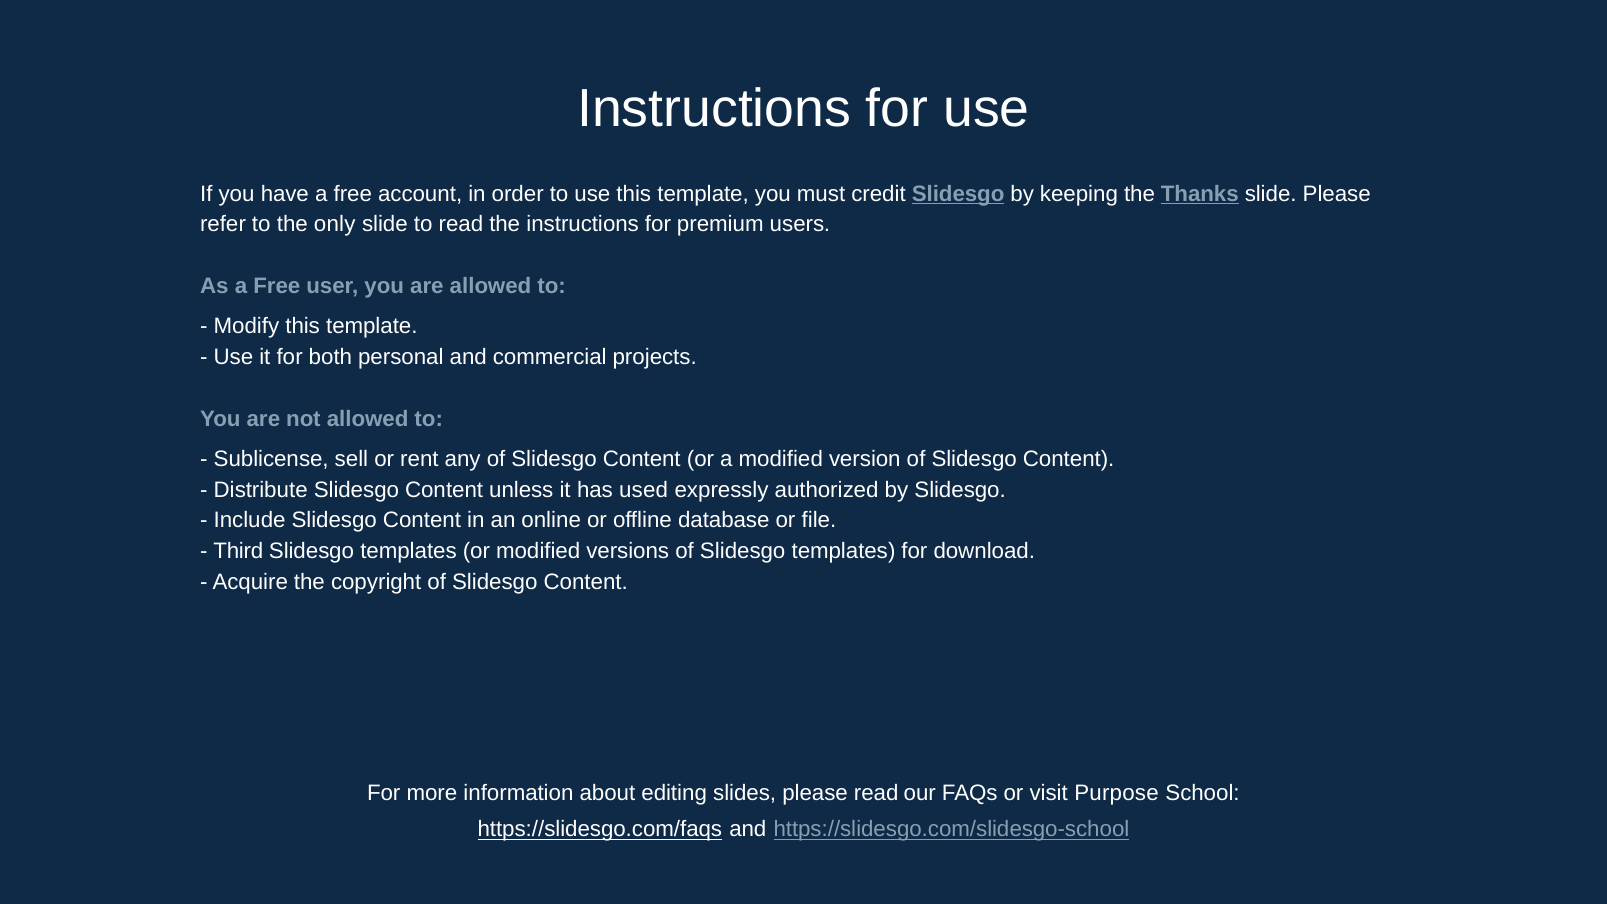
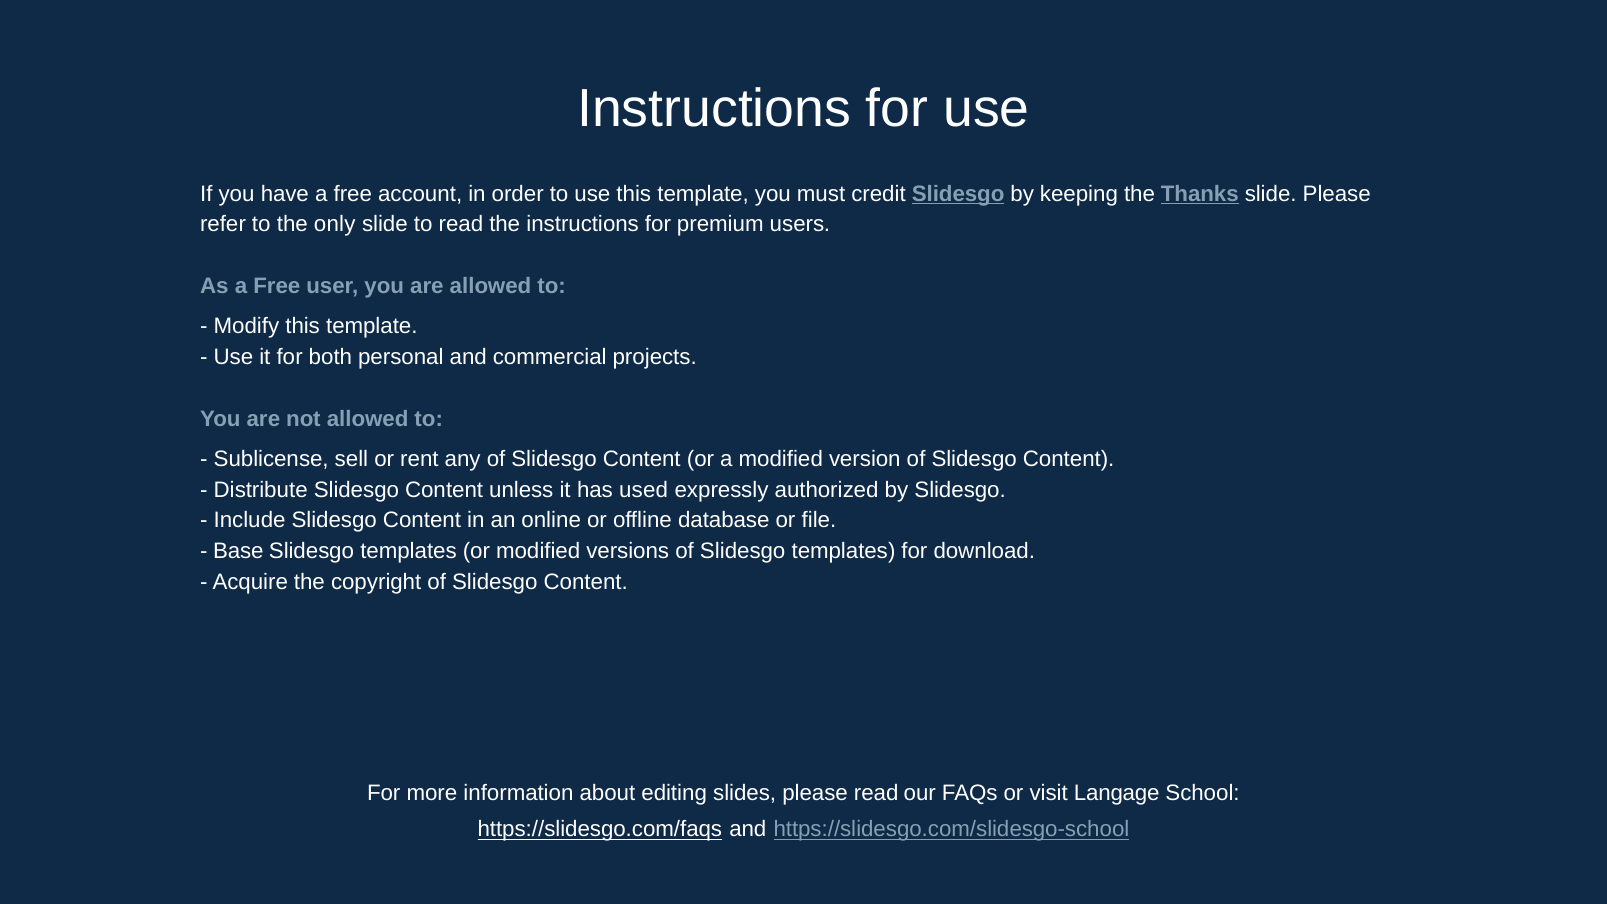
Third: Third -> Base
Purpose: Purpose -> Langage
